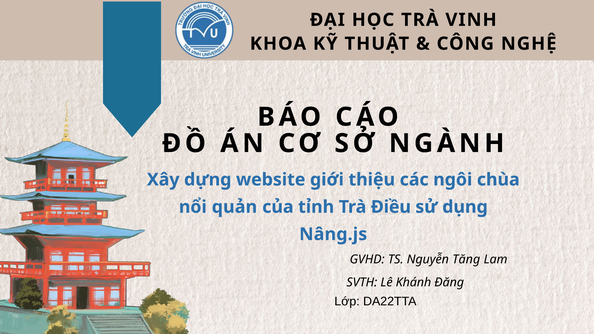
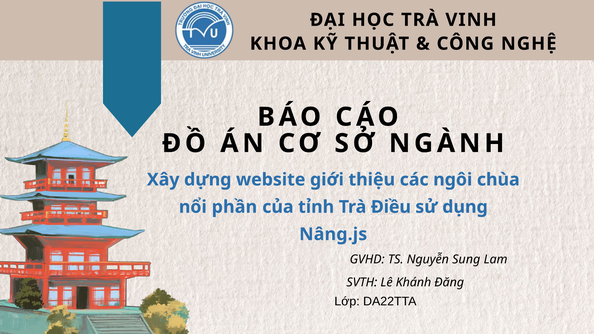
quản: quản -> phần
Tăng: Tăng -> Sung
